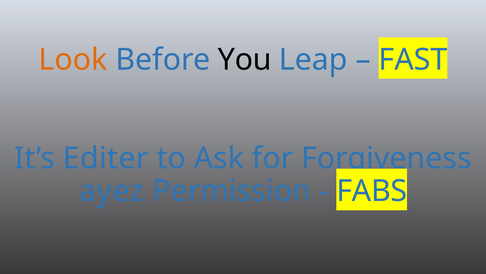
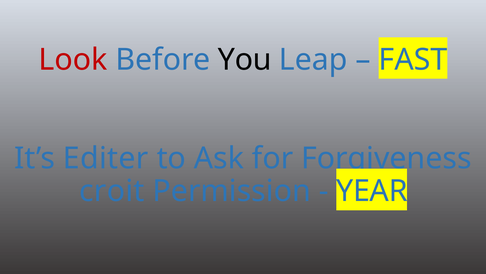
Look colour: orange -> red
ayez: ayez -> croit
FABS: FABS -> YEAR
